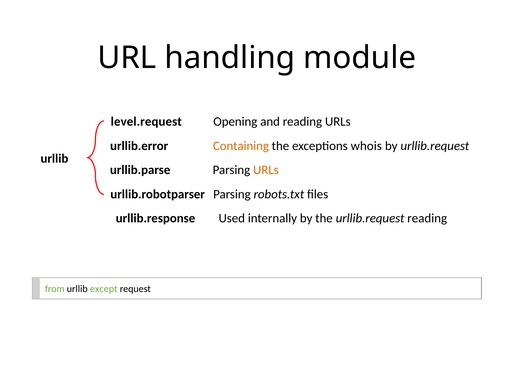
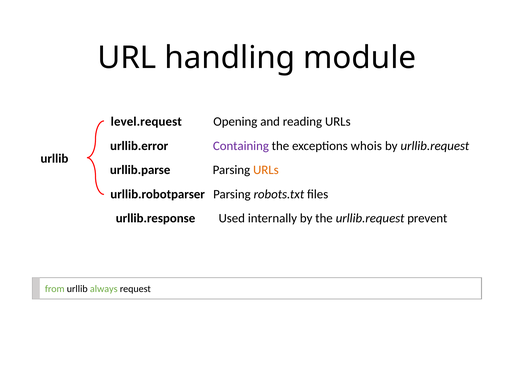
Containing colour: orange -> purple
urllib.request reading: reading -> prevent
except: except -> always
